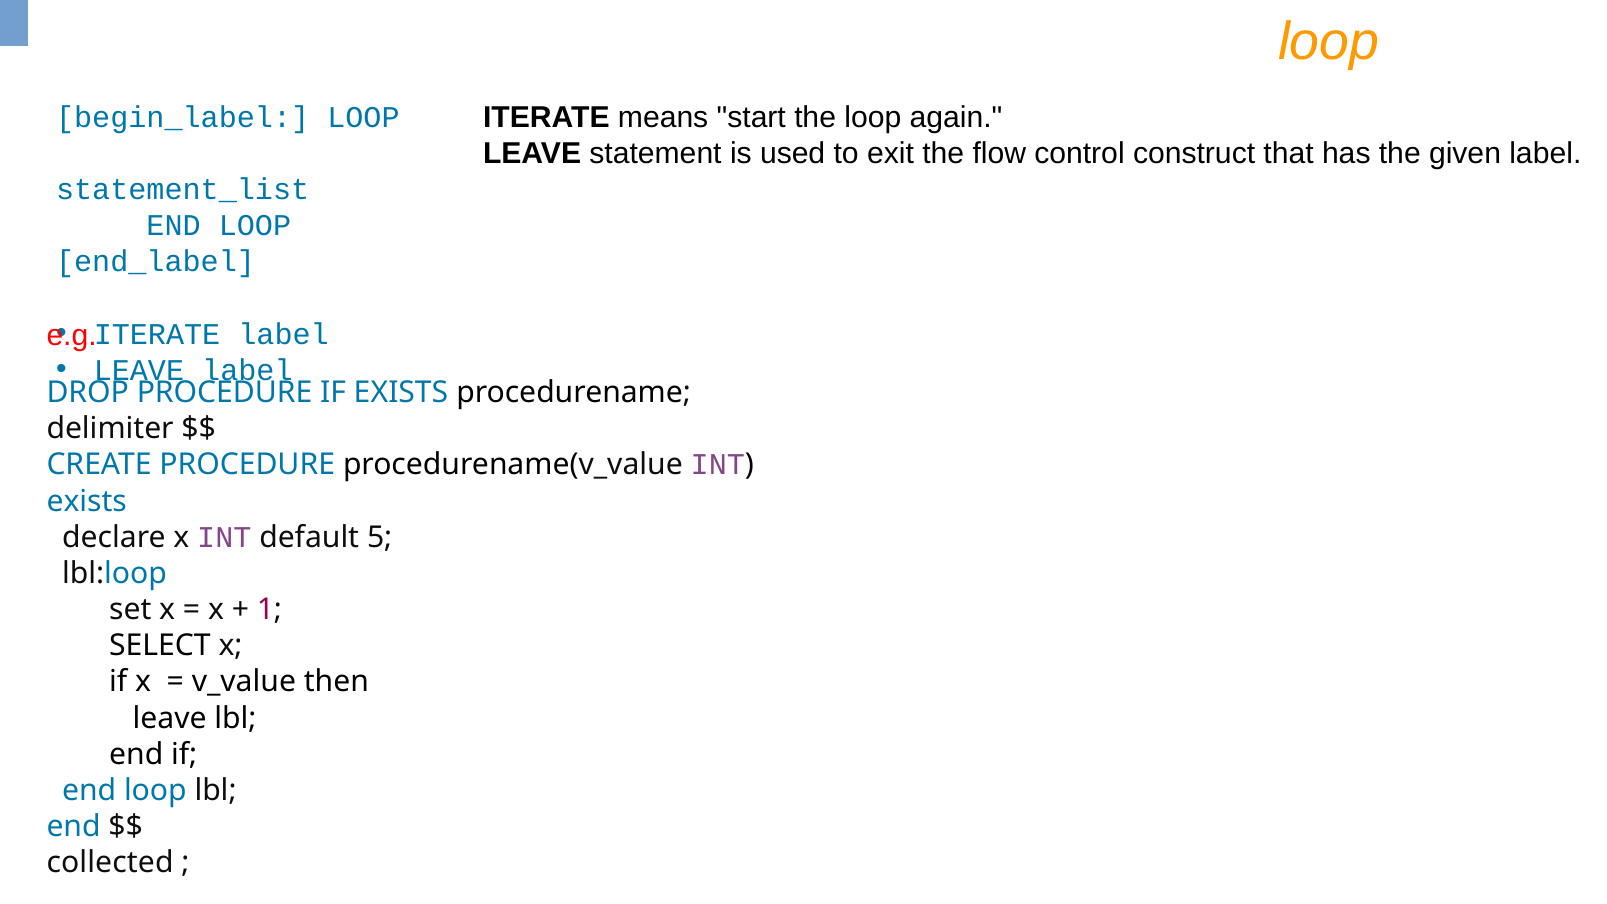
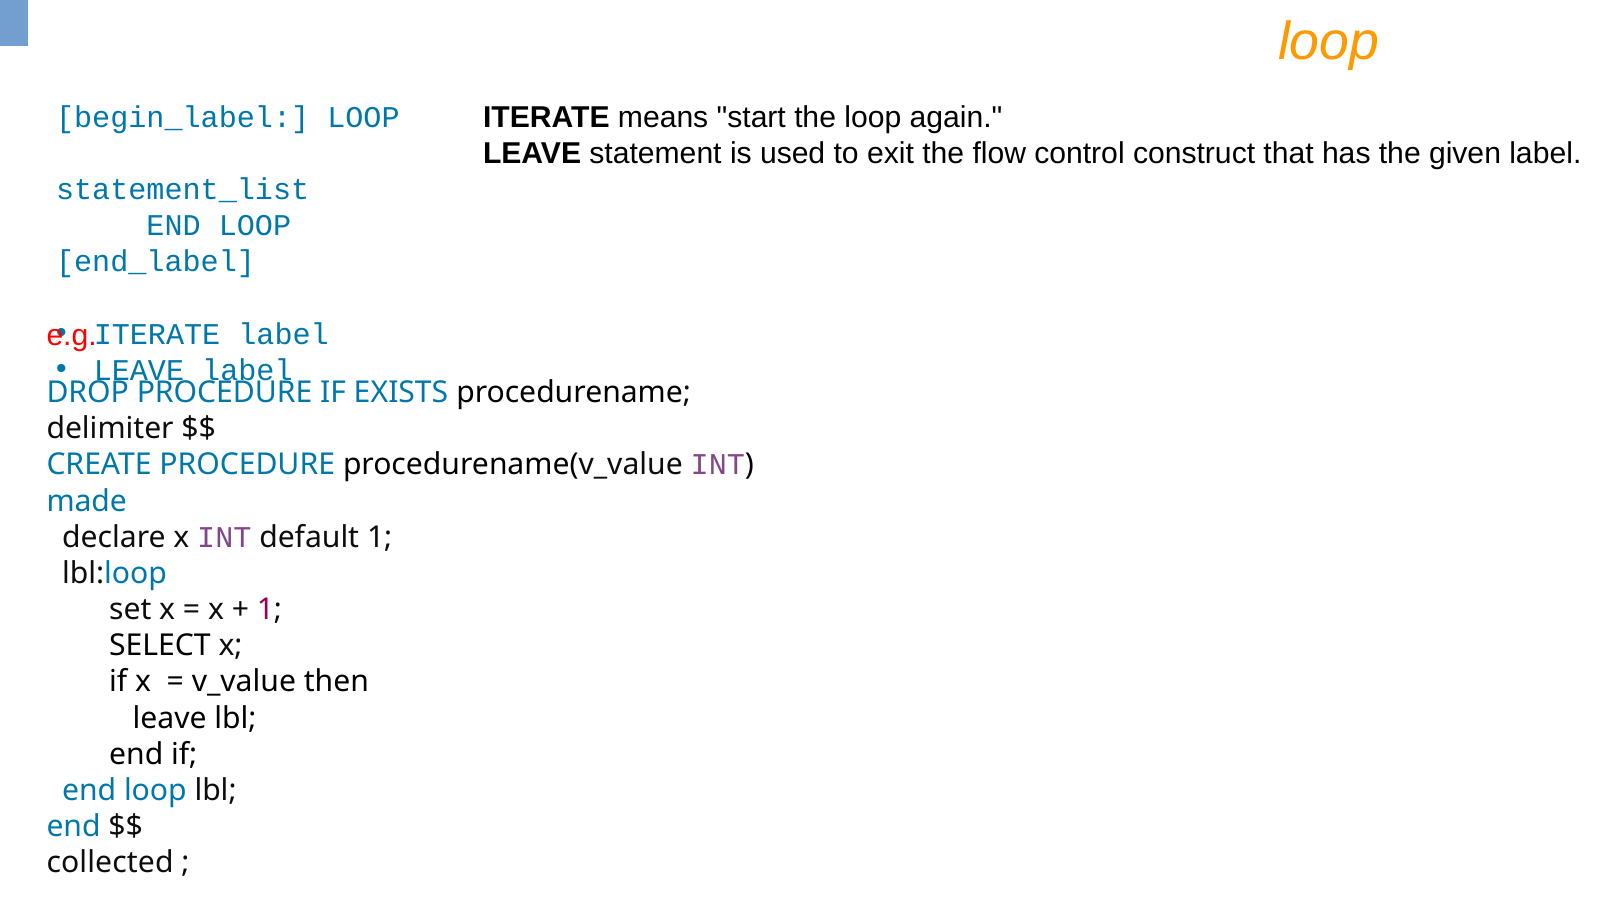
exists at (87, 501): exists -> made
default 5: 5 -> 1
